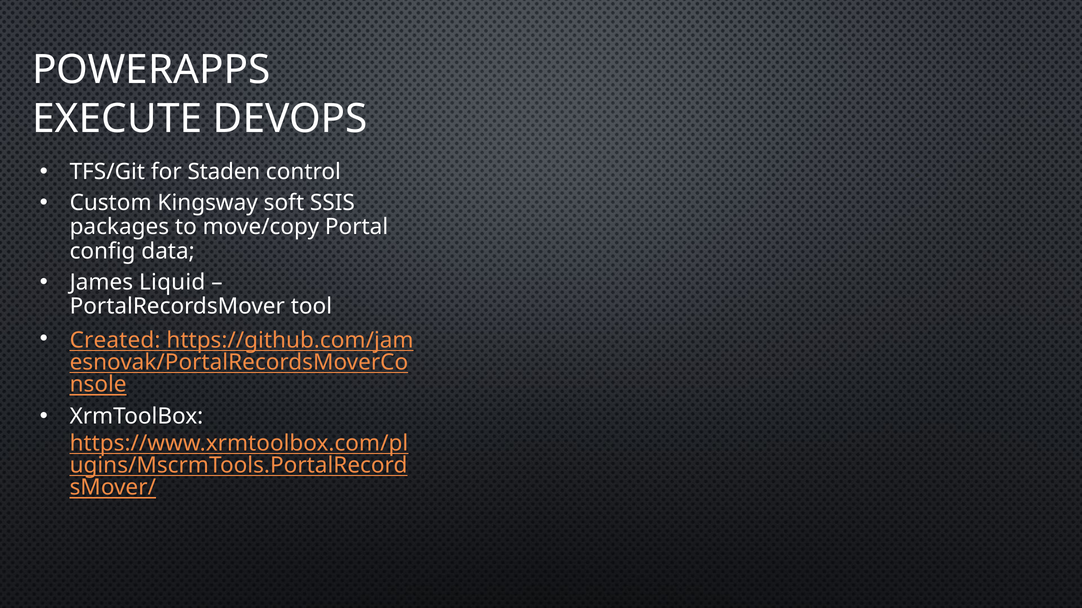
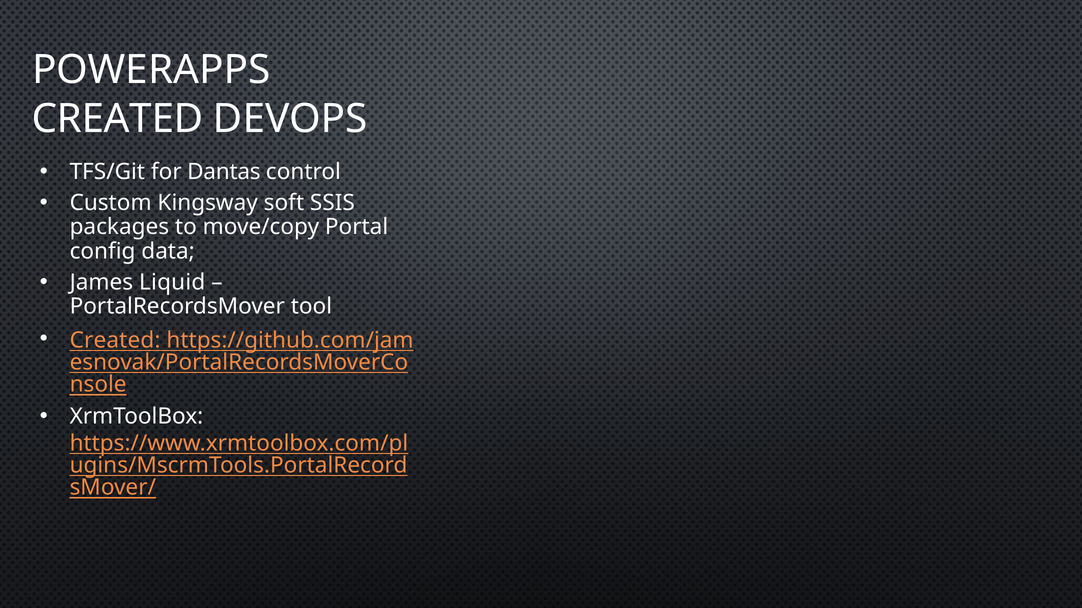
EXECUTE at (117, 119): EXECUTE -> CREATED
Staden: Staden -> Dantas
